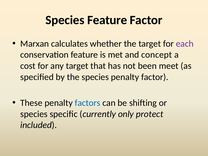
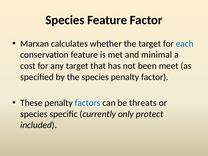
each colour: purple -> blue
concept: concept -> minimal
shifting: shifting -> threats
